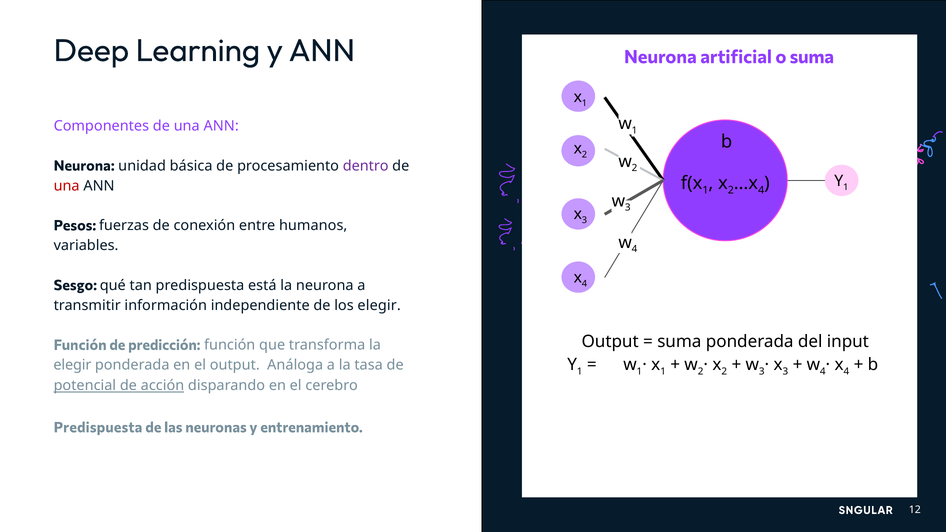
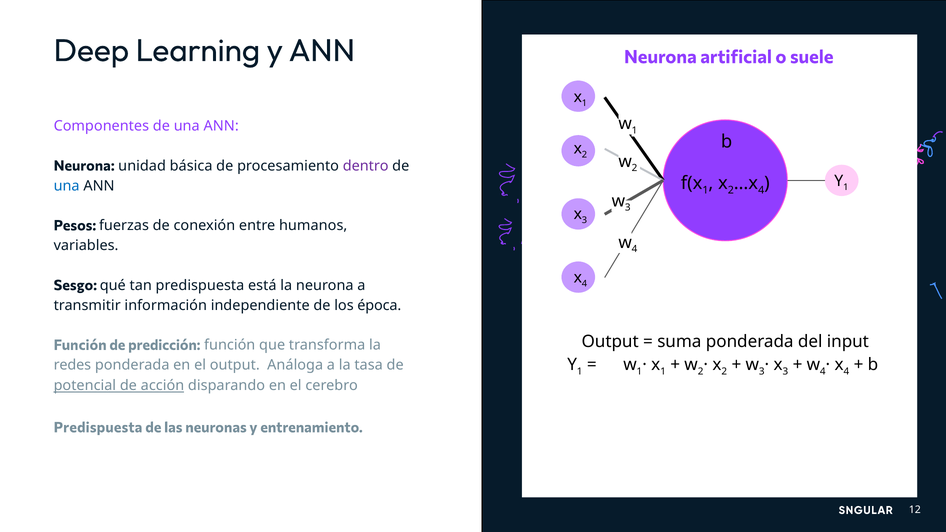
o suma: suma -> suele
una at (67, 186) colour: red -> blue
los elegir: elegir -> época
elegir at (72, 365): elegir -> redes
